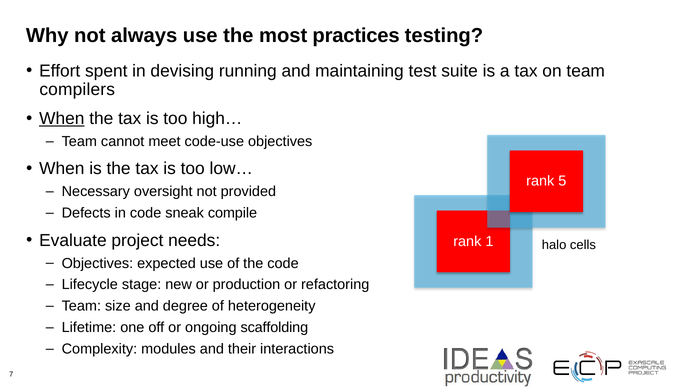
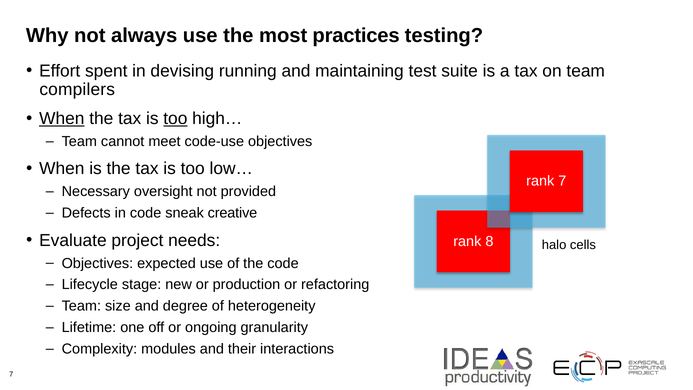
too at (175, 118) underline: none -> present
rank 5: 5 -> 7
compile: compile -> creative
1: 1 -> 8
scaffolding: scaffolding -> granularity
